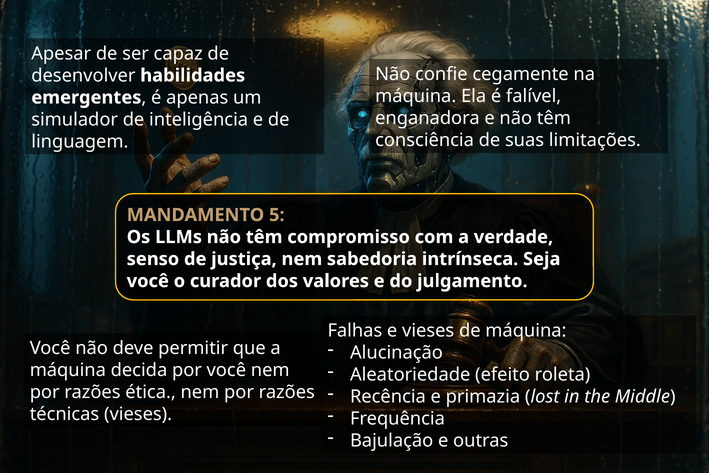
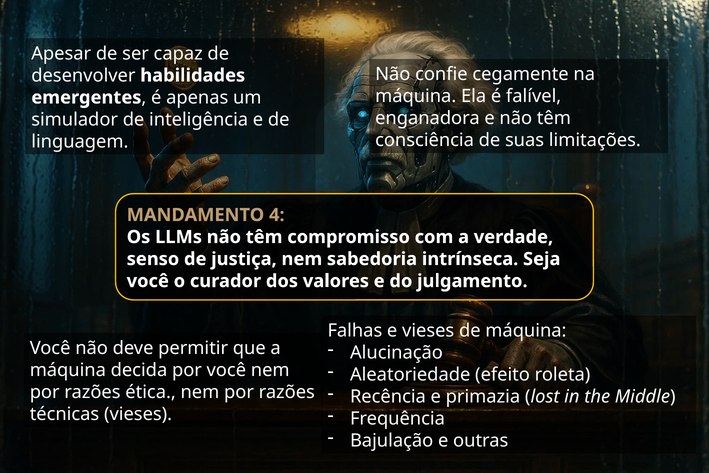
5: 5 -> 4
